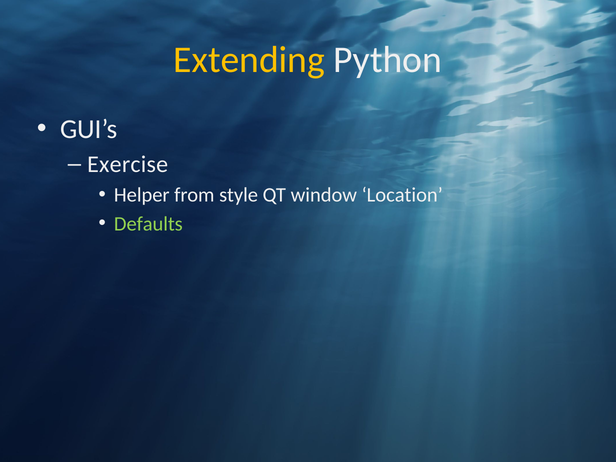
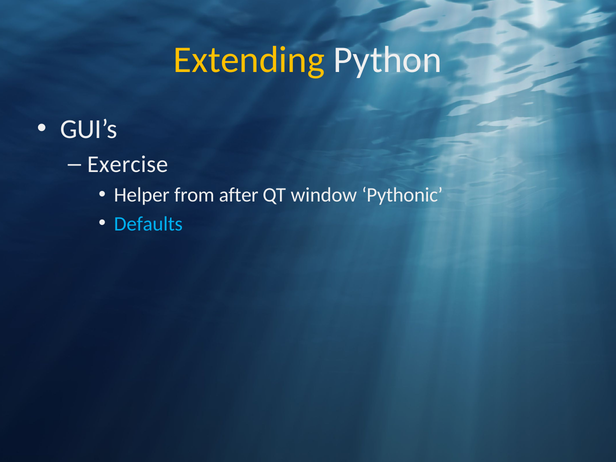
style: style -> after
Location: Location -> Pythonic
Defaults colour: light green -> light blue
